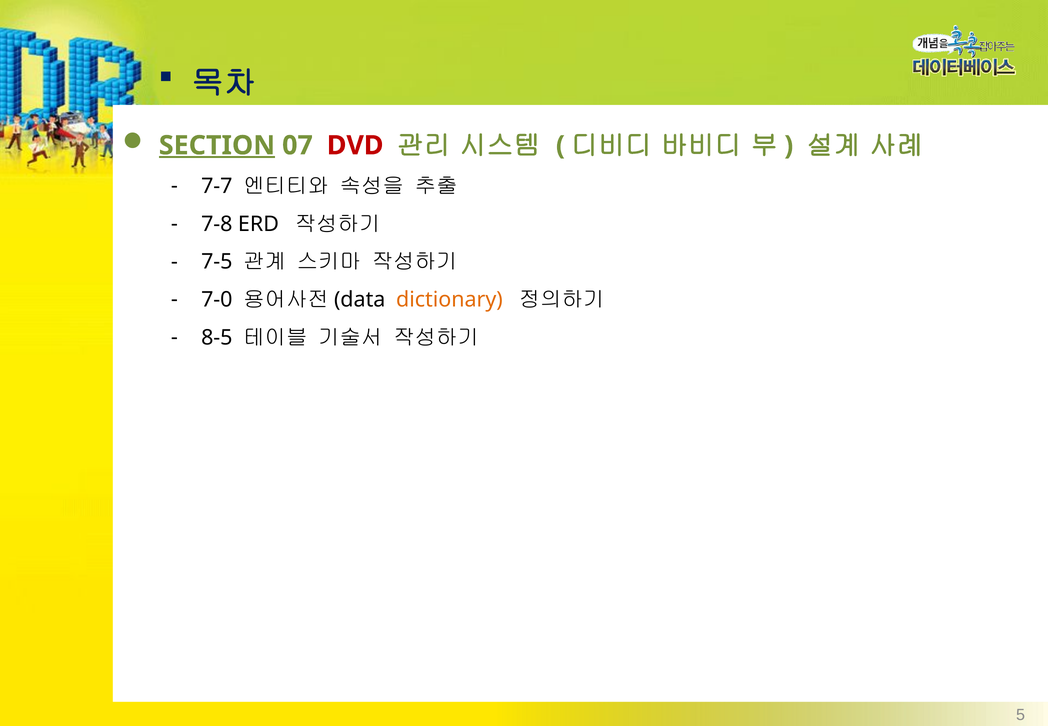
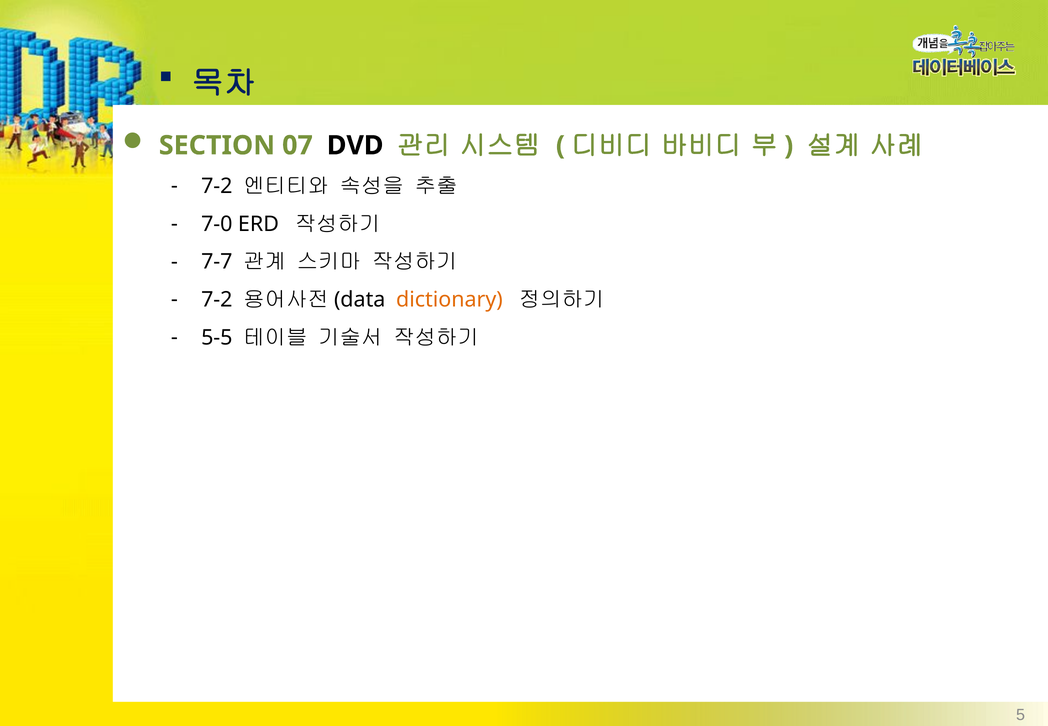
SECTION underline: present -> none
DVD colour: red -> black
7-7 at (217, 186): 7-7 -> 7-2
7-8: 7-8 -> 7-0
7-5: 7-5 -> 7-7
7-0 at (217, 300): 7-0 -> 7-2
8-5: 8-5 -> 5-5
